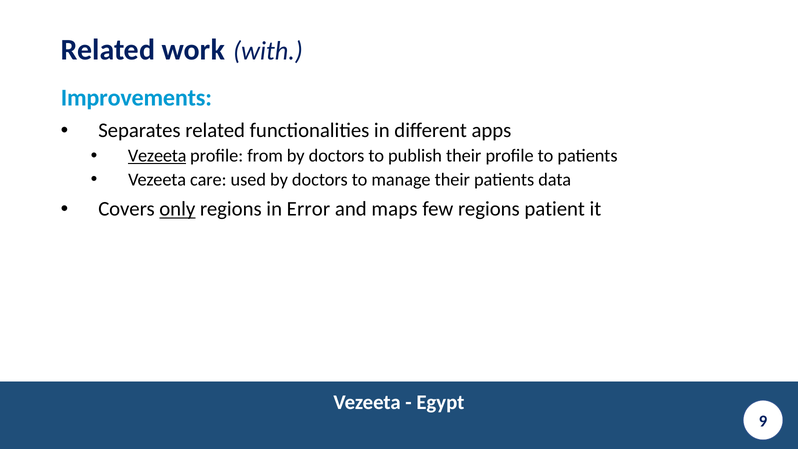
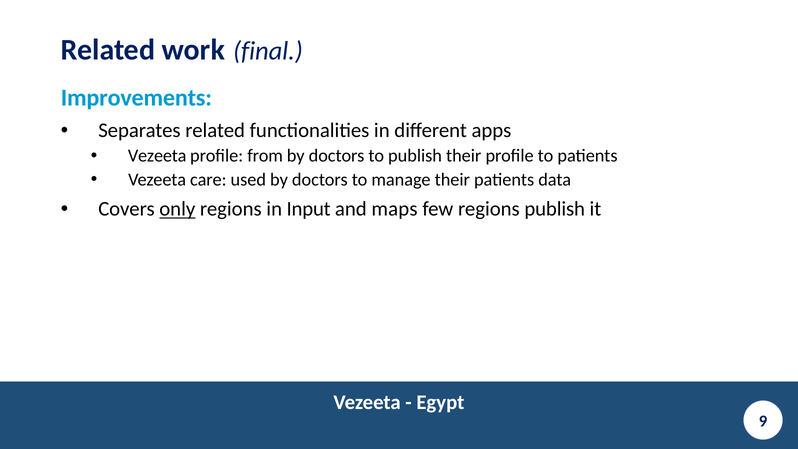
with: with -> final
Vezeeta at (157, 156) underline: present -> none
Error: Error -> Input
regions patient: patient -> publish
